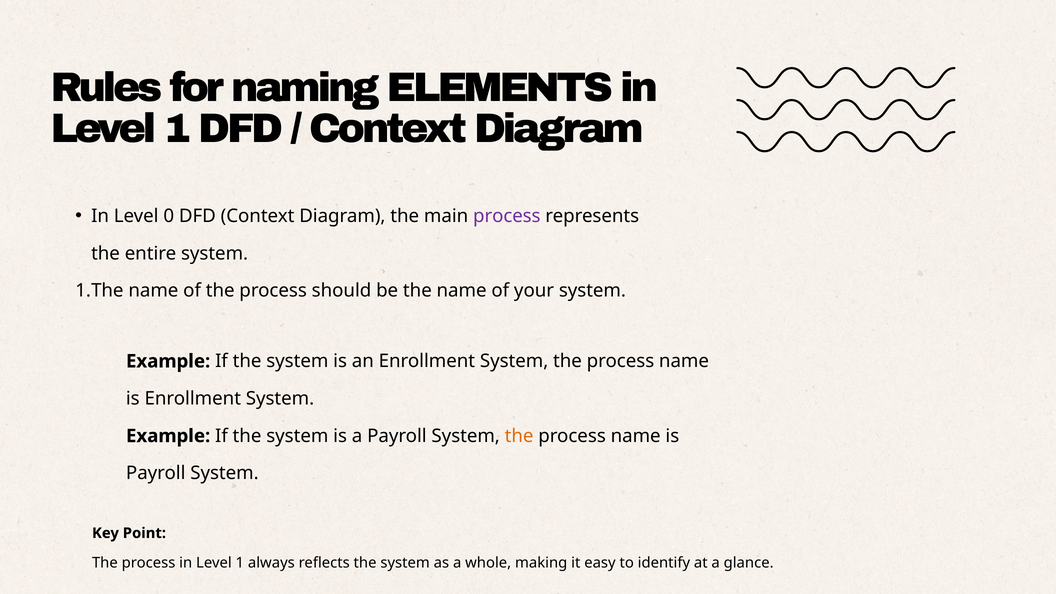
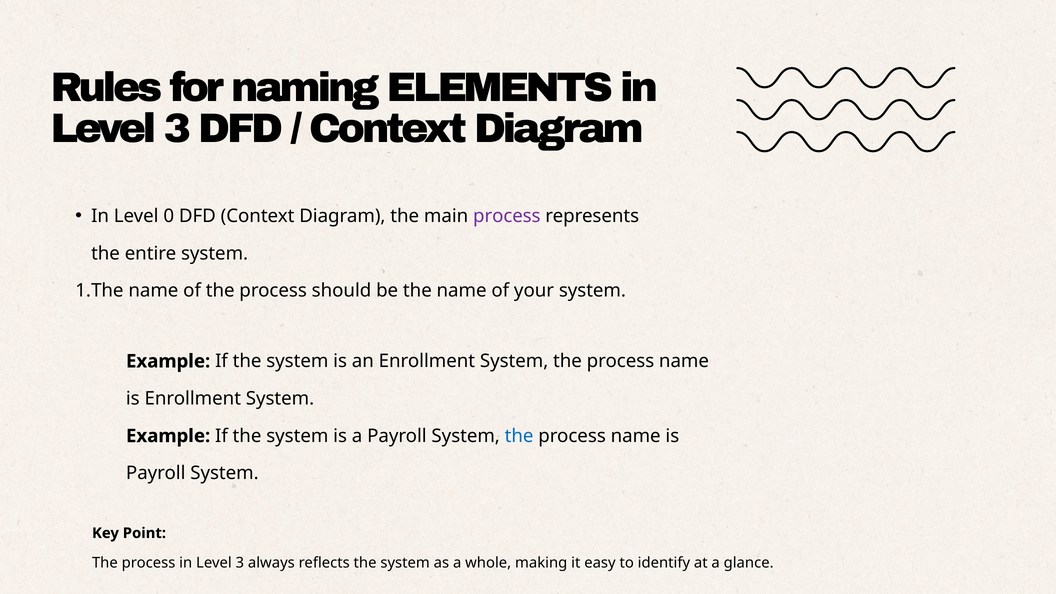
1 at (178, 129): 1 -> 3
the at (519, 436) colour: orange -> blue
process in Level 1: 1 -> 3
